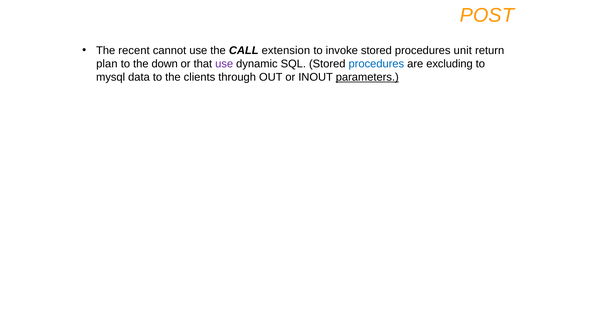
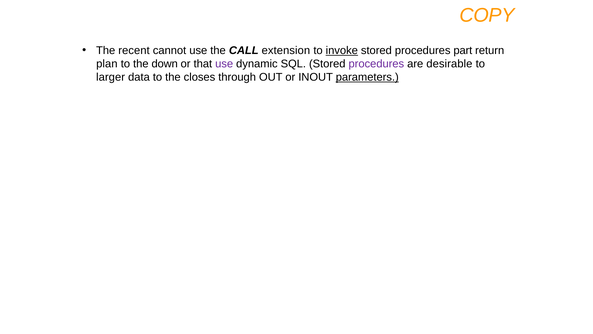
POST: POST -> COPY
invoke underline: none -> present
unit: unit -> part
procedures at (376, 64) colour: blue -> purple
excluding: excluding -> desirable
mysql: mysql -> larger
clients: clients -> closes
